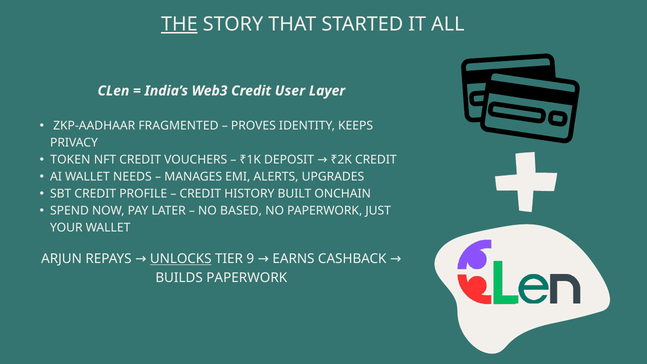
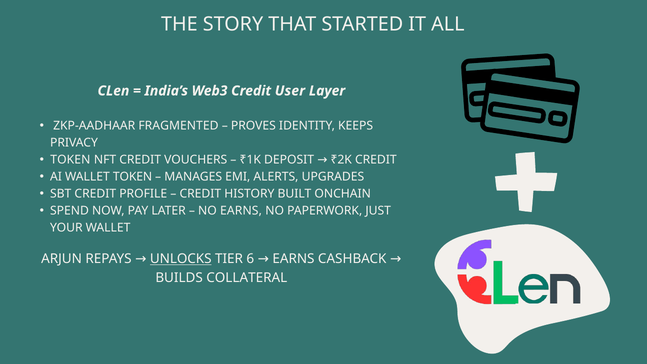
THE underline: present -> none
WALLET NEEDS: NEEDS -> TOKEN
NO BASED: BASED -> EARNS
9: 9 -> 6
BUILDS PAPERWORK: PAPERWORK -> COLLATERAL
